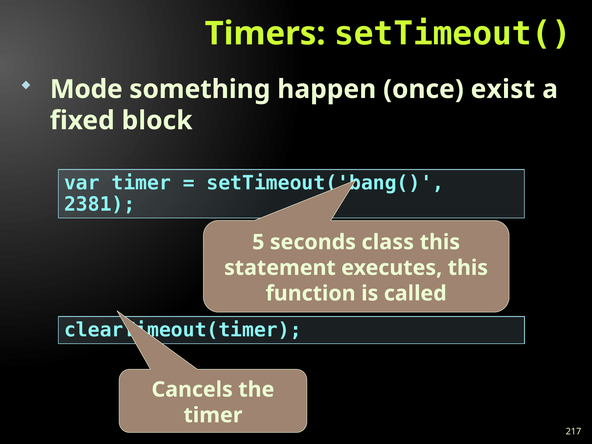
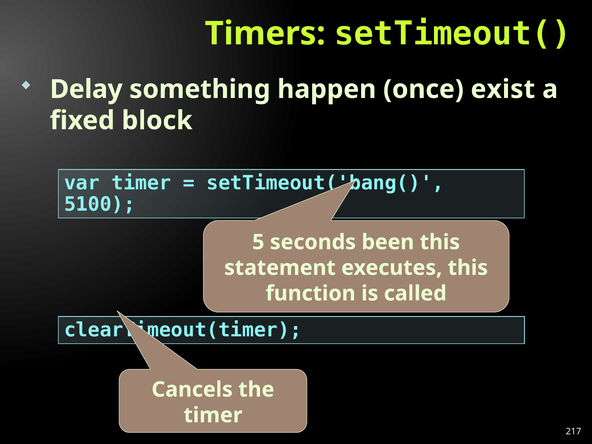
Mode: Mode -> Delay
2381: 2381 -> 5100
class: class -> been
